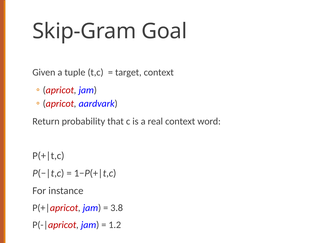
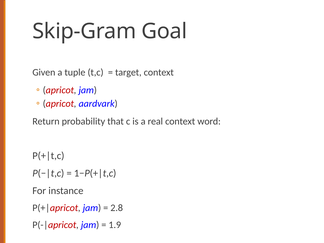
3.8: 3.8 -> 2.8
1.2: 1.2 -> 1.9
